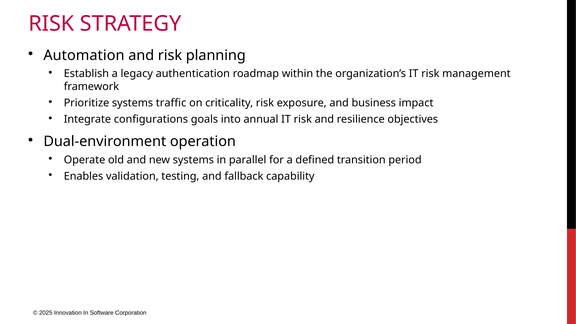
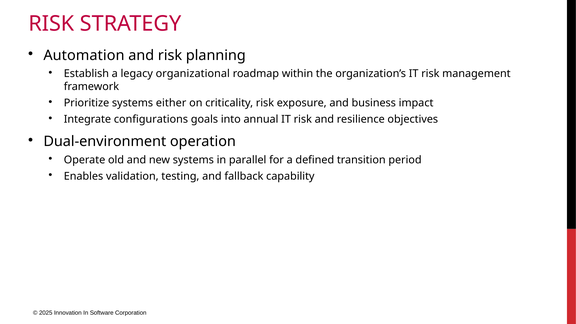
authentication: authentication -> organizational
traffic: traffic -> either
